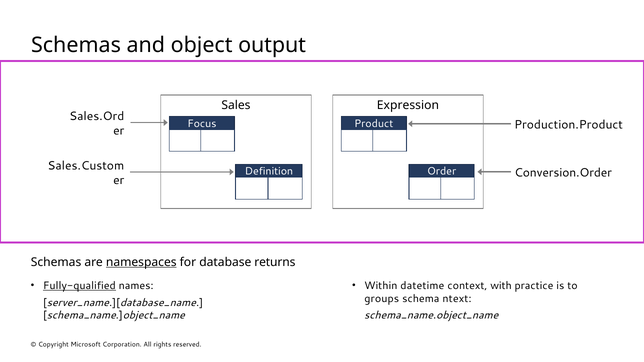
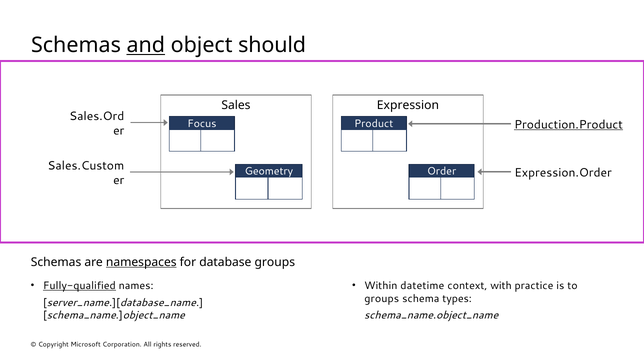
and underline: none -> present
output: output -> should
Production.Product underline: none -> present
Definition: Definition -> Geometry
Conversion.Order: Conversion.Order -> Expression.Order
database returns: returns -> groups
ntext: ntext -> types
